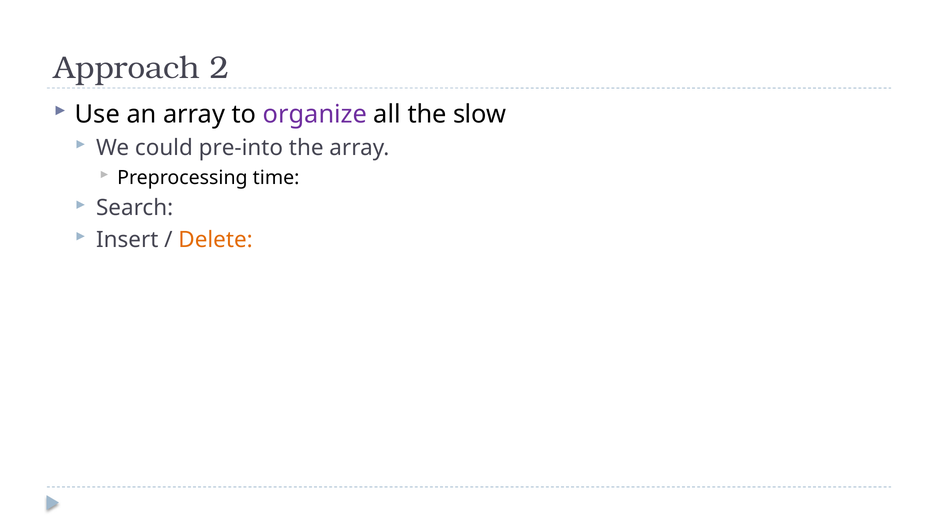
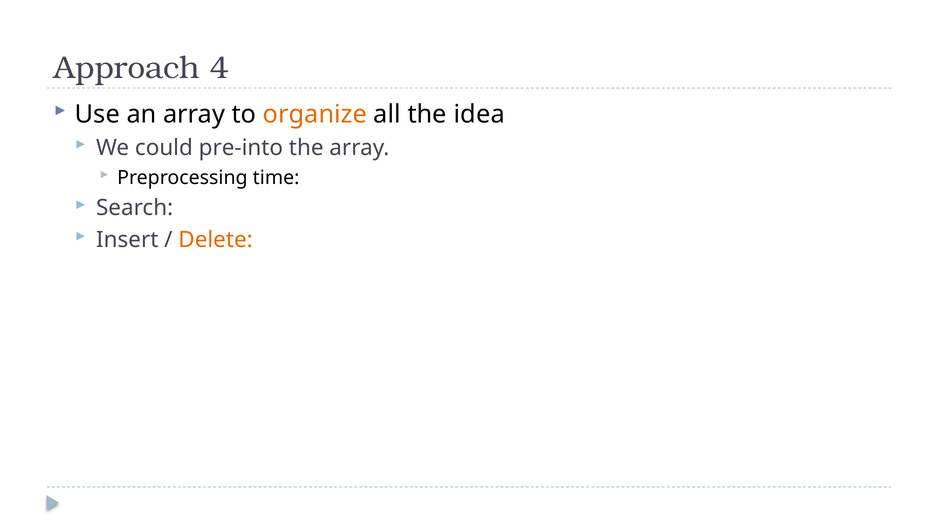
2: 2 -> 4
organize colour: purple -> orange
slow: slow -> idea
